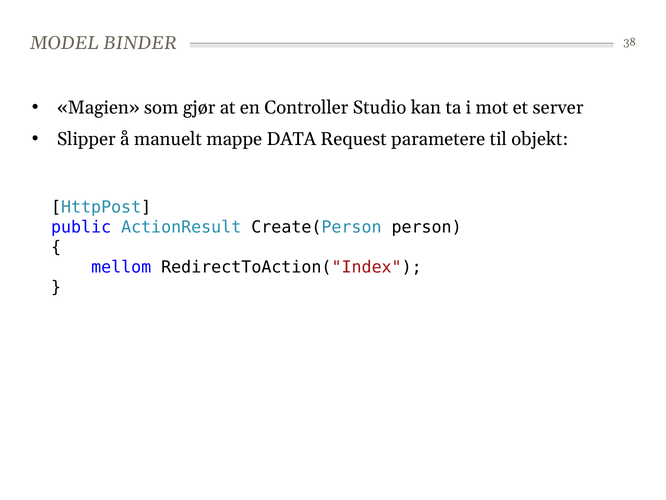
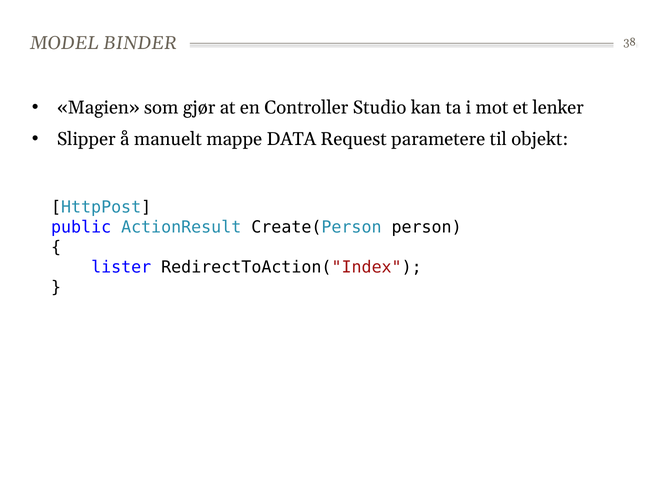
server: server -> lenker
mellom: mellom -> lister
